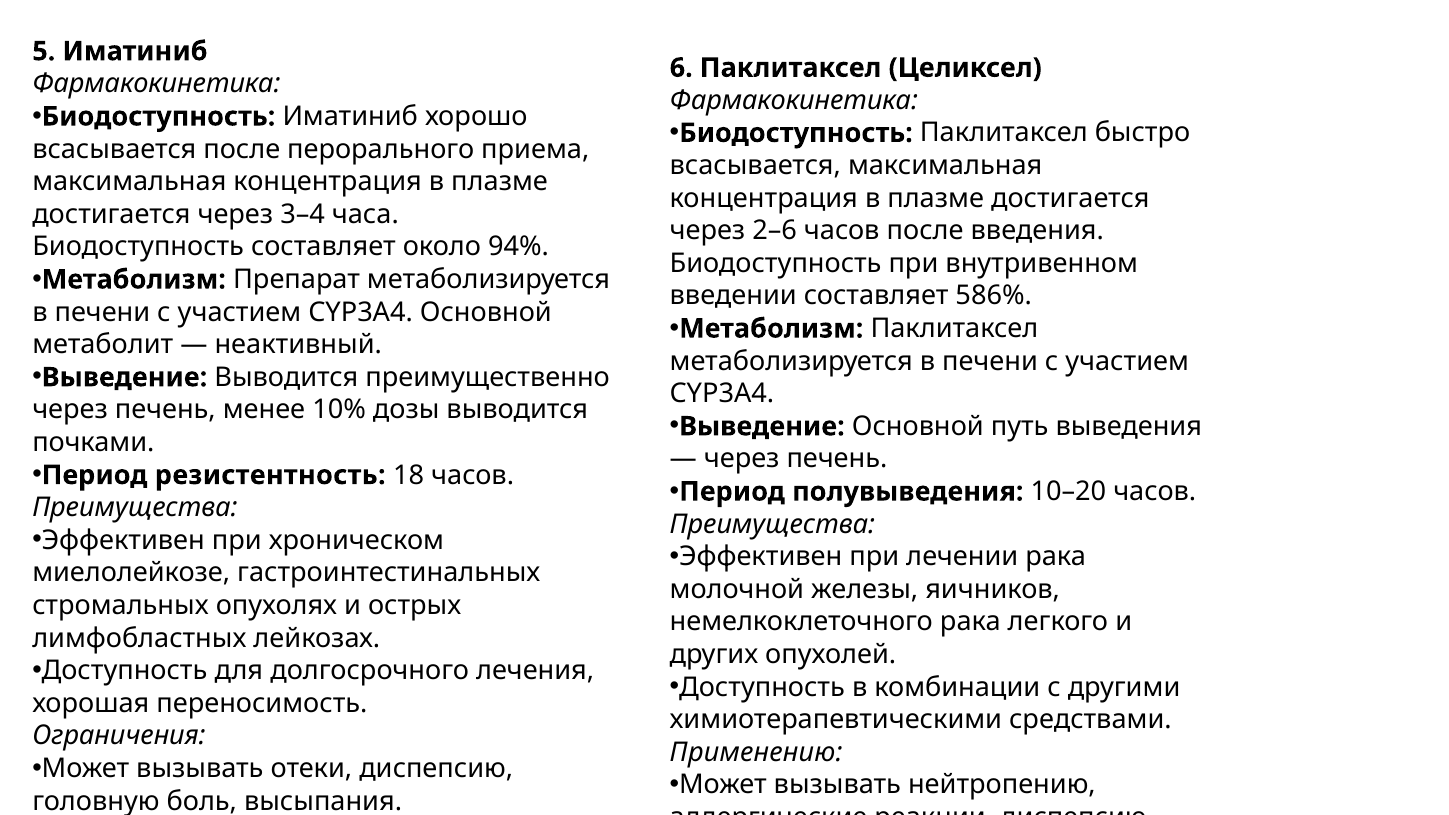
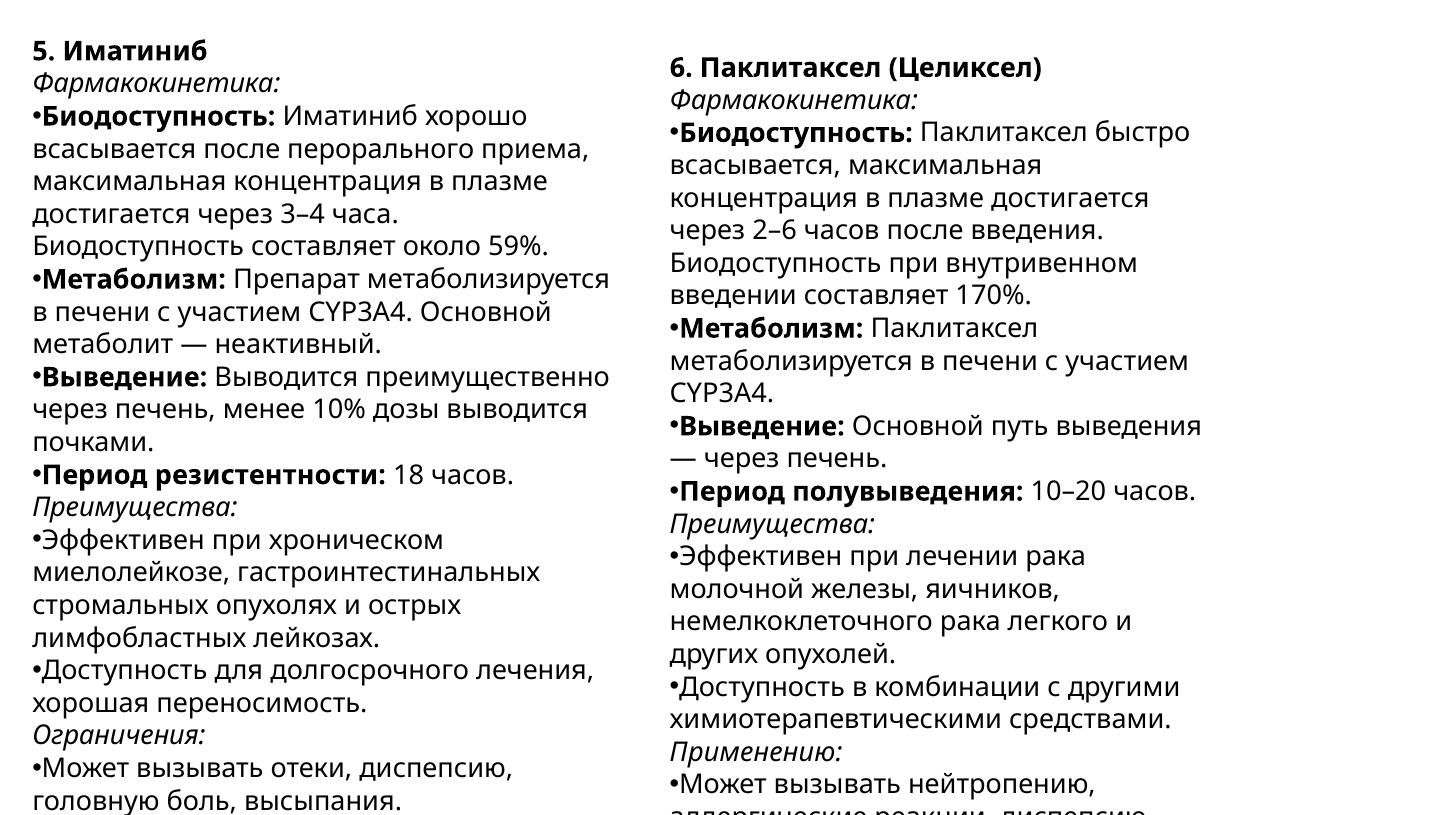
94%: 94% -> 59%
586%: 586% -> 170%
резистентность: резистентность -> резистентности
